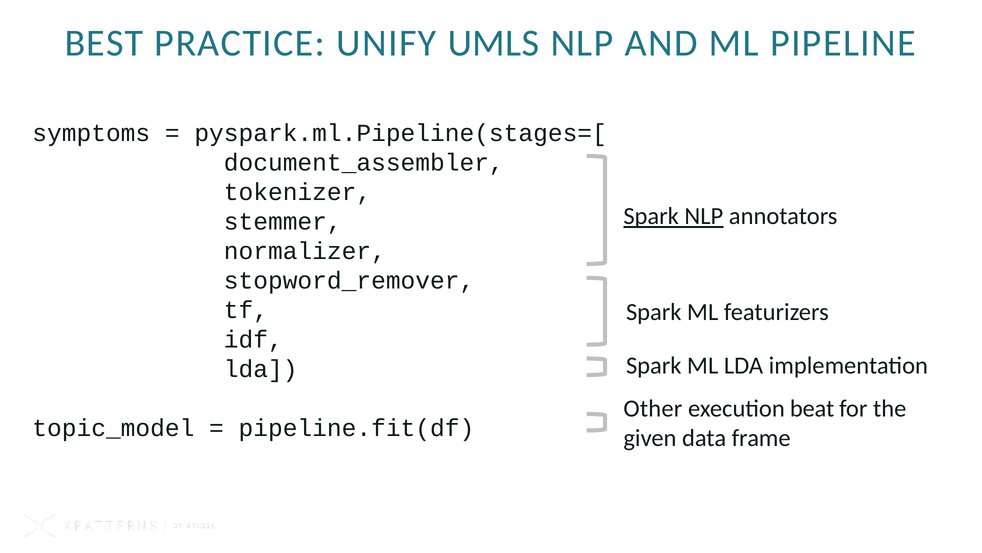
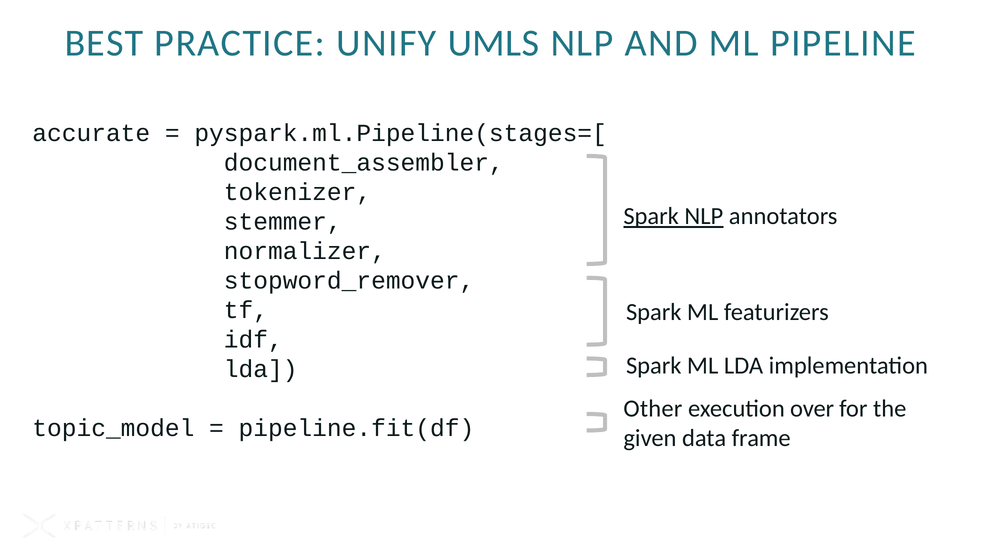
symptoms: symptoms -> accurate
beat: beat -> over
